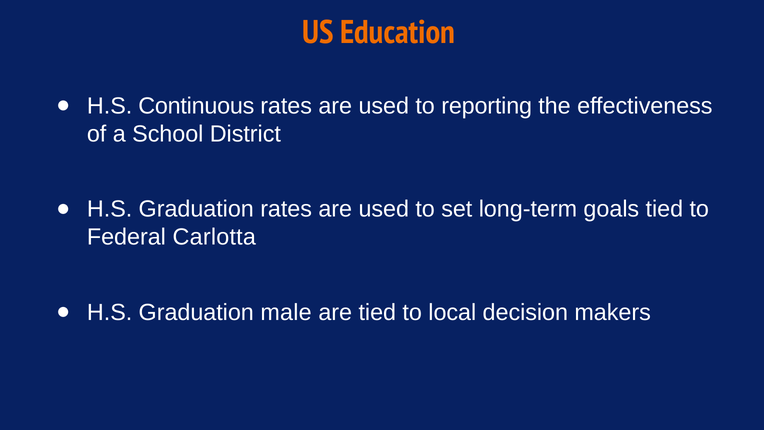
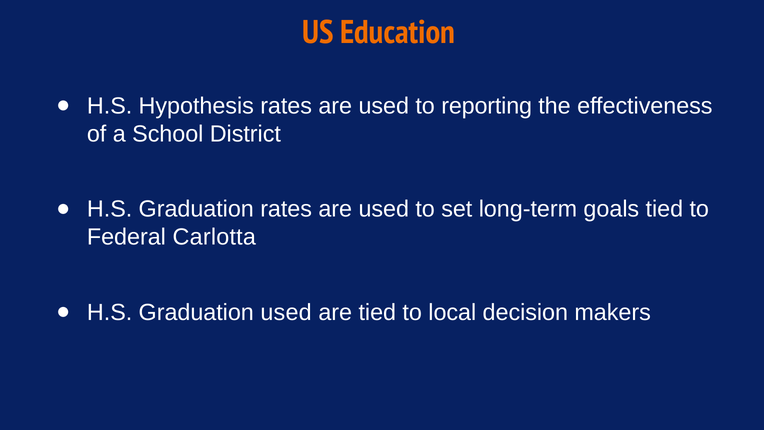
Continuous: Continuous -> Hypothesis
Graduation male: male -> used
